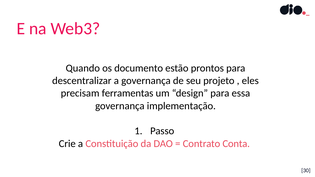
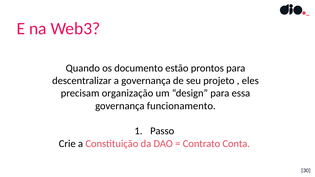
ferramentas: ferramentas -> organização
implementação: implementação -> funcionamento
